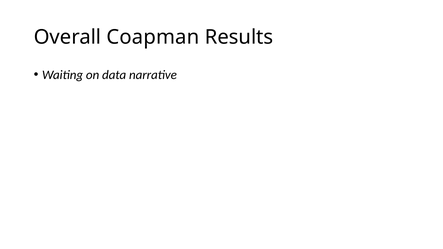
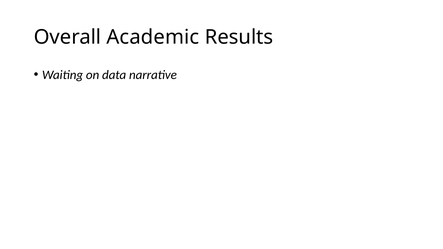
Coapman: Coapman -> Academic
